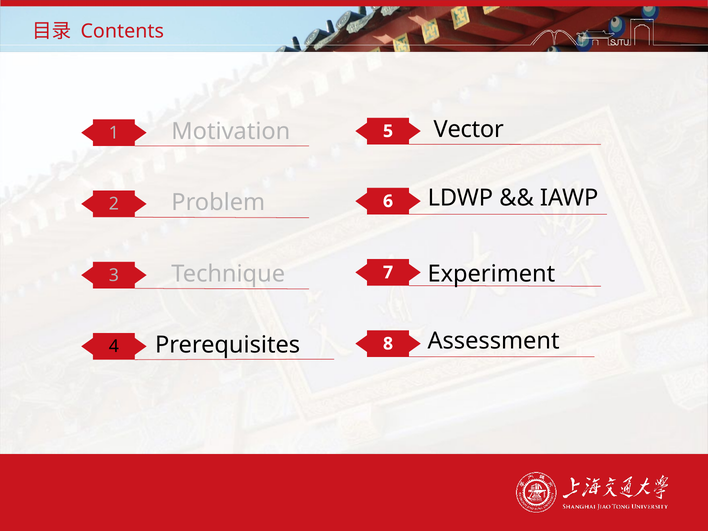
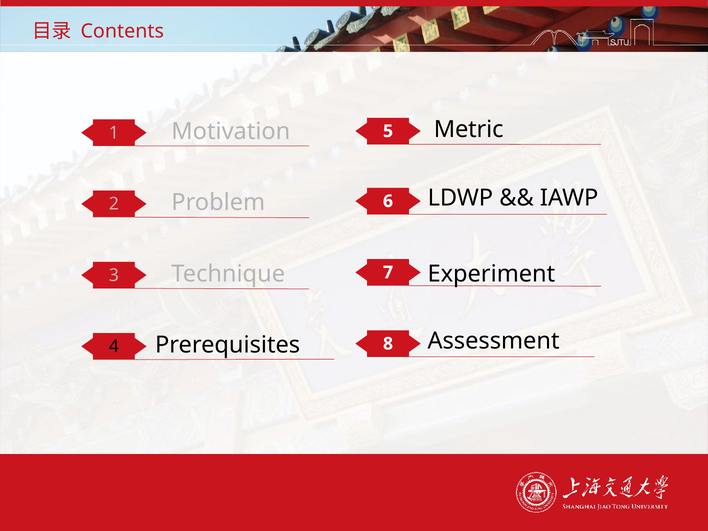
Vector: Vector -> Metric
